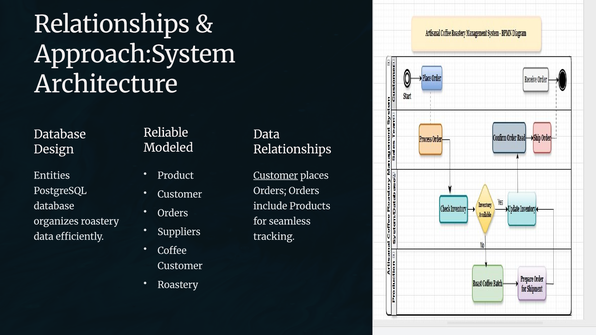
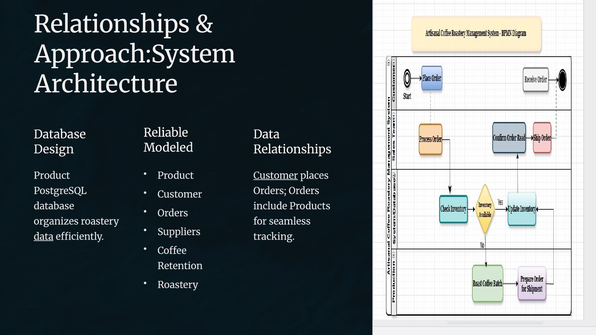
Entities at (52, 176): Entities -> Product
data at (44, 237) underline: none -> present
Customer at (180, 266): Customer -> Retention
